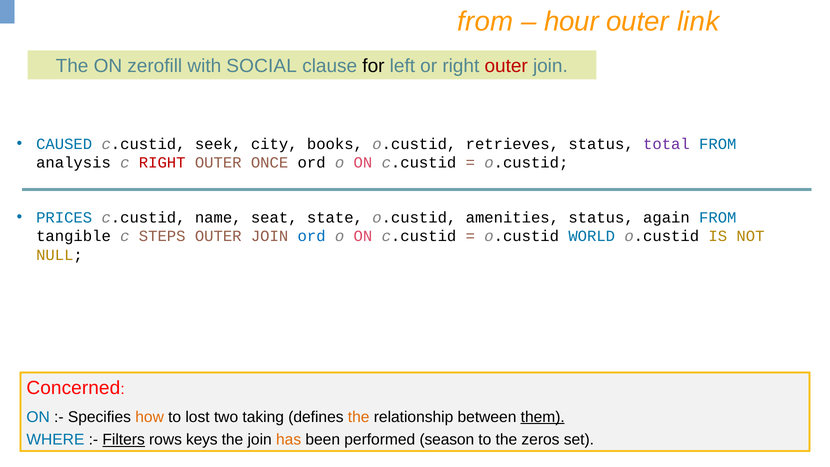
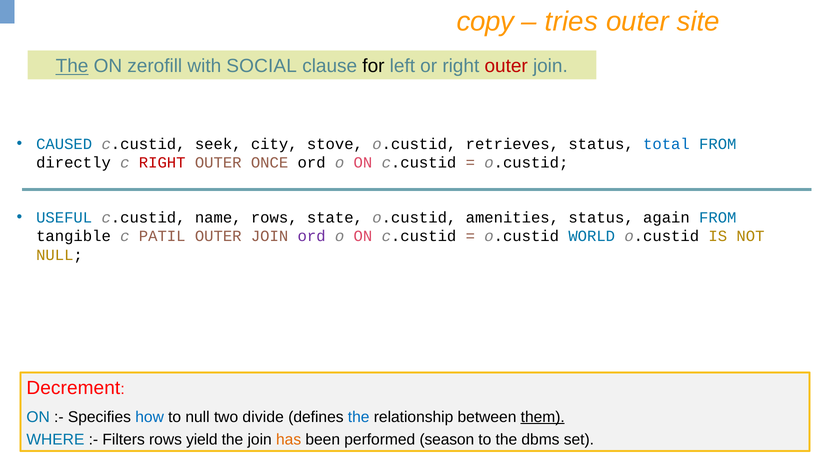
from at (485, 22): from -> copy
hour: hour -> tries
link: link -> site
The at (72, 66) underline: none -> present
books: books -> stove
total colour: purple -> blue
analysis: analysis -> directly
PRICES: PRICES -> USEFUL
name seat: seat -> rows
STEPS: STEPS -> PATIL
ord at (312, 236) colour: blue -> purple
Concerned: Concerned -> Decrement
how colour: orange -> blue
to lost: lost -> null
taking: taking -> divide
the at (359, 417) colour: orange -> blue
Filters underline: present -> none
keys: keys -> yield
zeros: zeros -> dbms
